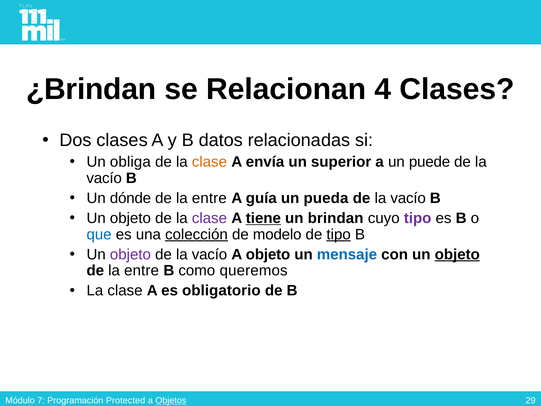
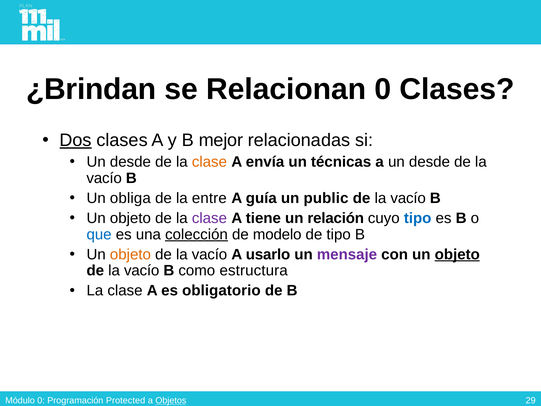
Relacionan 4: 4 -> 0
Dos underline: none -> present
datos: datos -> mejor
obliga at (130, 162): obliga -> desde
superior: superior -> técnicas
a un puede: puede -> desde
dónde: dónde -> obliga
pueda: pueda -> public
tiene underline: present -> none
brindan: brindan -> relación
tipo at (418, 218) colour: purple -> blue
tipo at (339, 234) underline: present -> none
objeto at (130, 254) colour: purple -> orange
A objeto: objeto -> usarlo
mensaje colour: blue -> purple
entre at (142, 271): entre -> vacío
queremos: queremos -> estructura
Módulo 7: 7 -> 0
